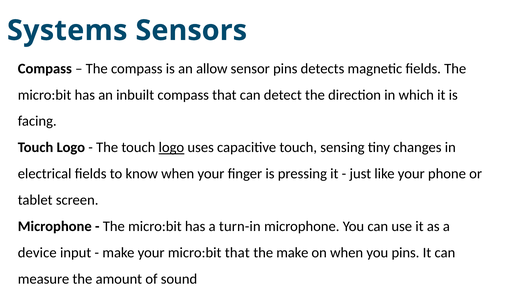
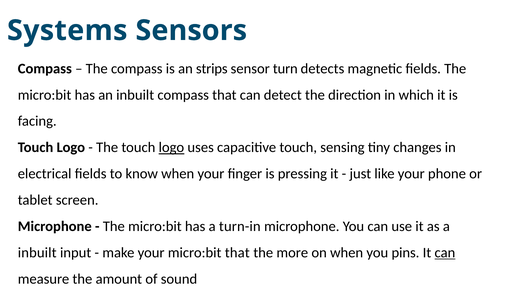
allow: allow -> strips
sensor pins: pins -> turn
device at (37, 253): device -> inbuilt
the make: make -> more
can at (445, 253) underline: none -> present
